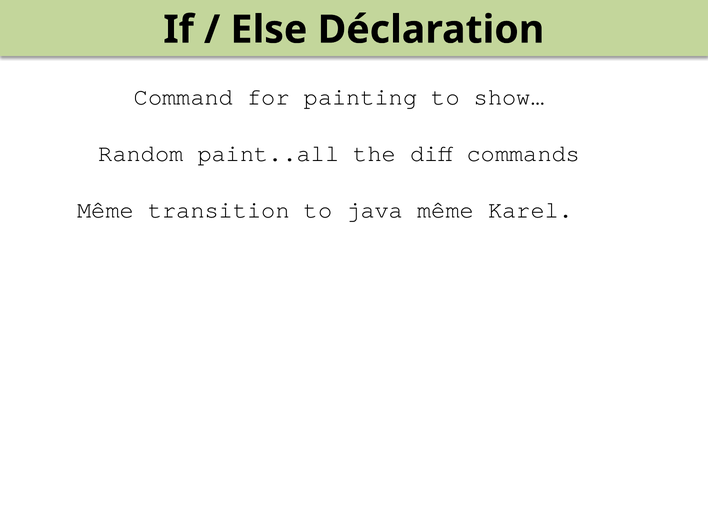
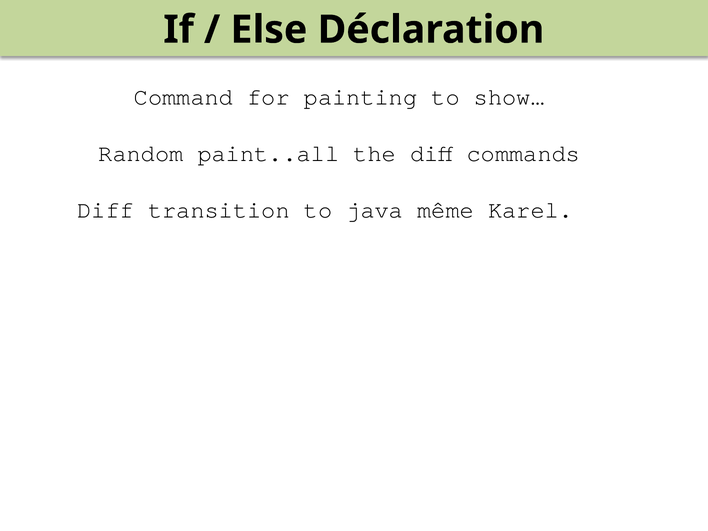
Même at (106, 210): Même -> Diff
